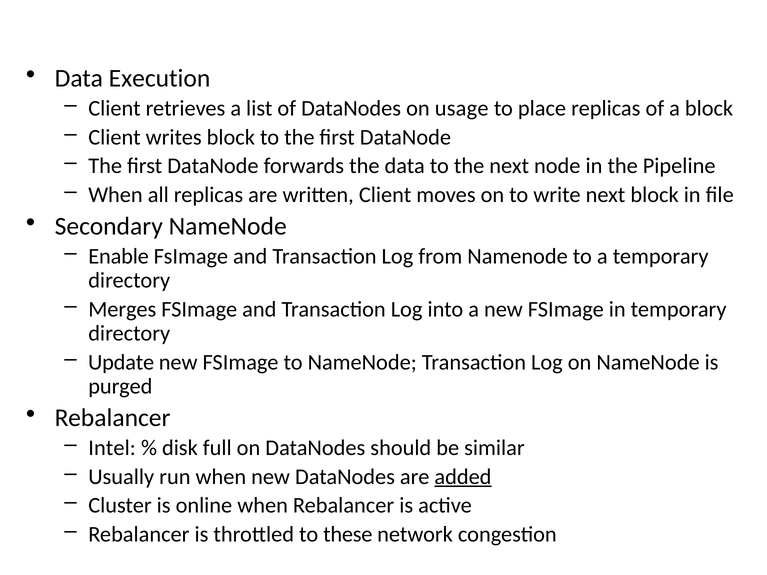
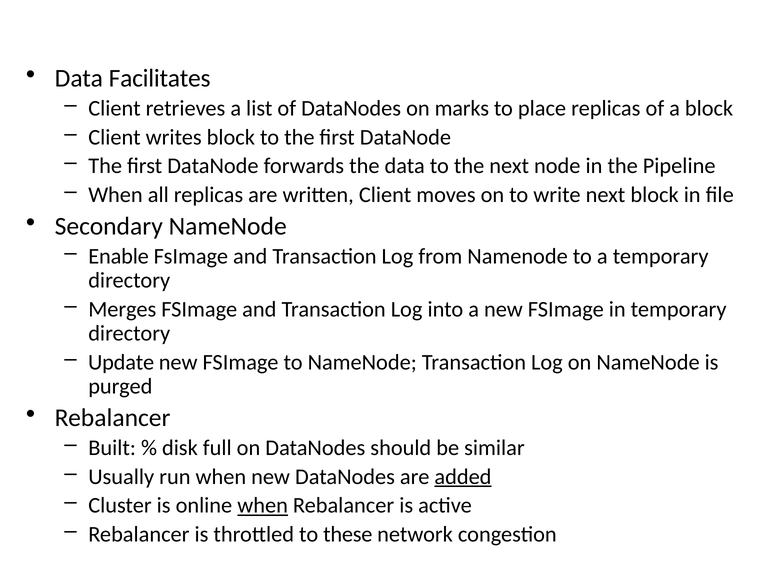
Execution: Execution -> Facilitates
usage: usage -> marks
Intel: Intel -> Built
when at (263, 506) underline: none -> present
